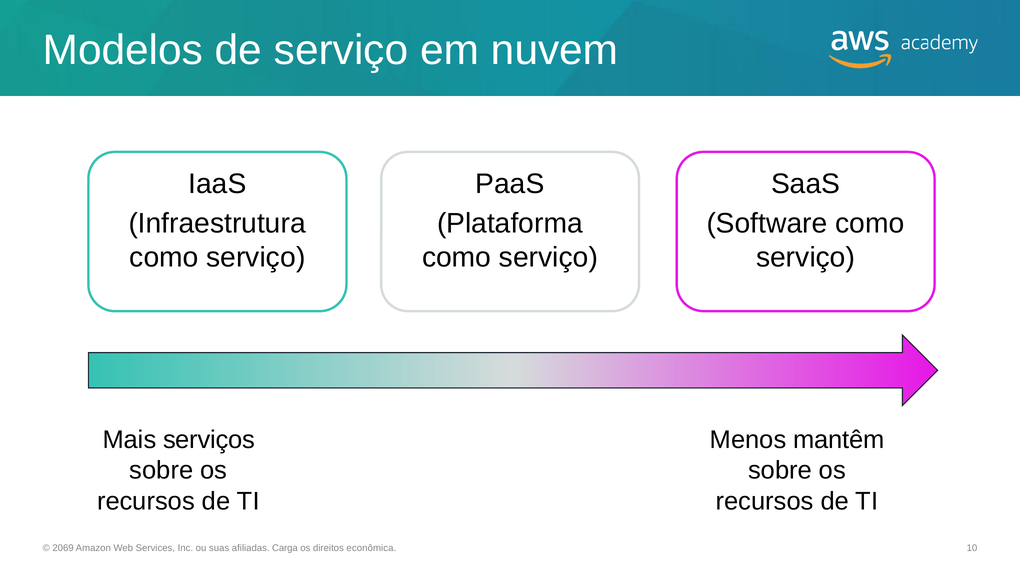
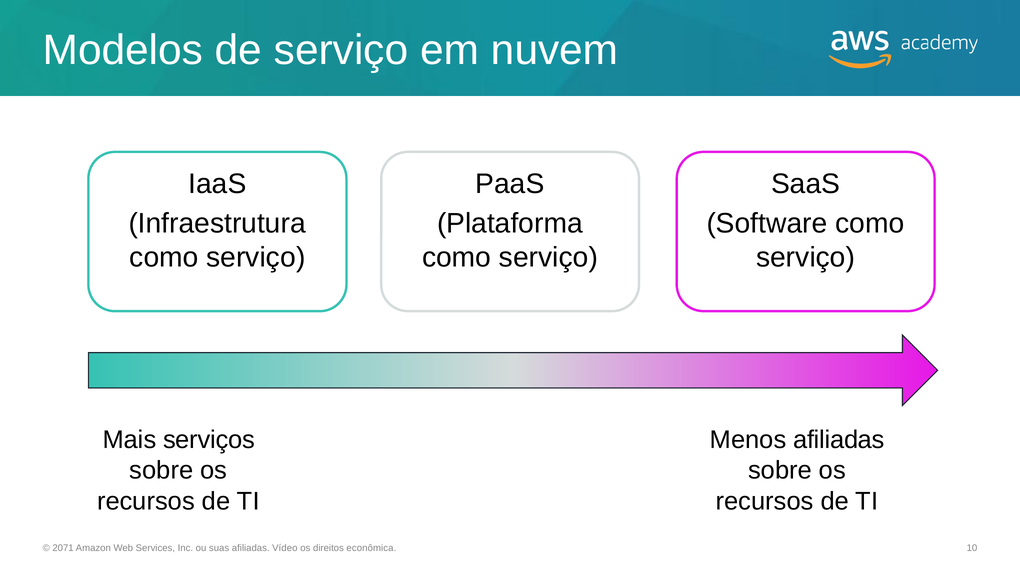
Menos mantêm: mantêm -> afiliadas
2069: 2069 -> 2071
Carga: Carga -> Vídeo
